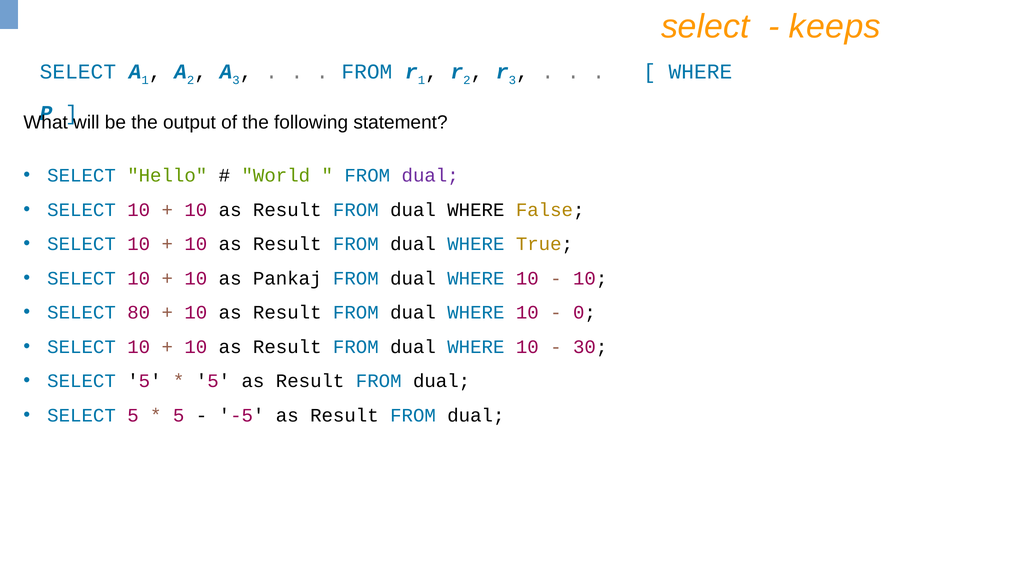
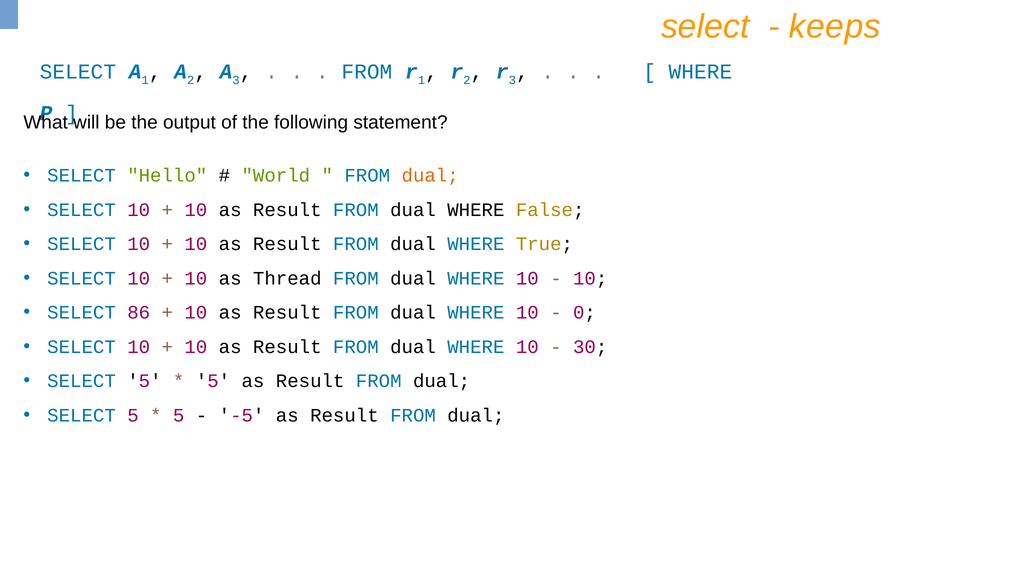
dual at (430, 176) colour: purple -> orange
Pankaj: Pankaj -> Thread
80: 80 -> 86
